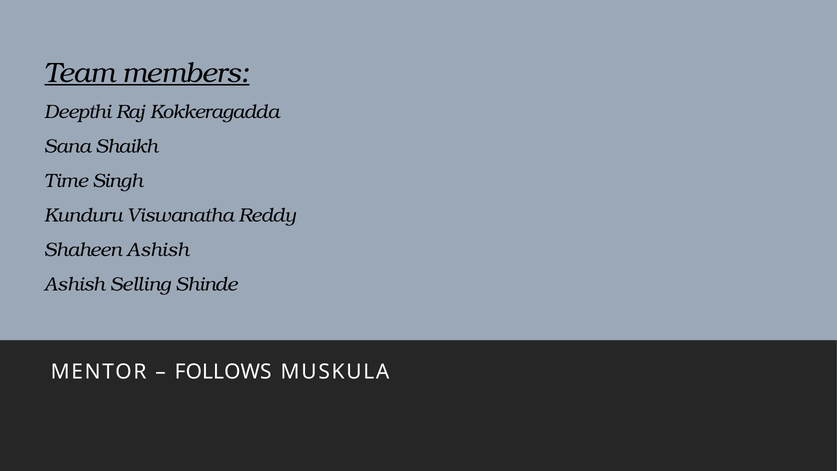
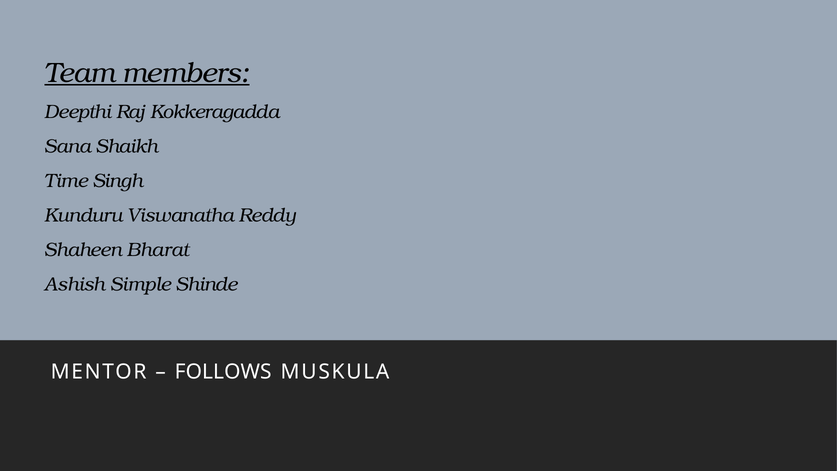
Shaheen Ashish: Ashish -> Bharat
Selling: Selling -> Simple
